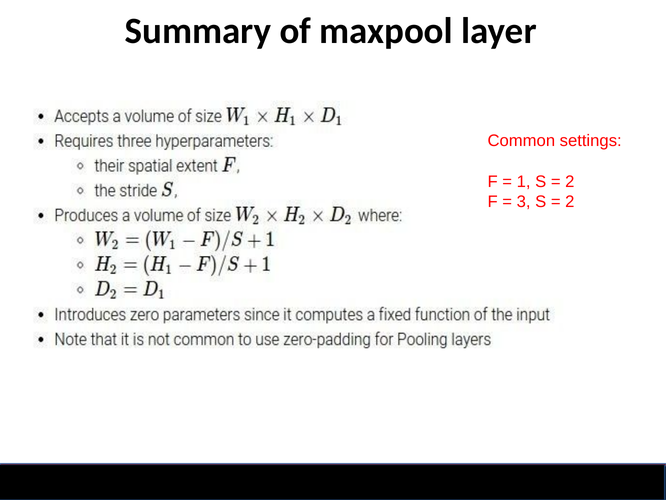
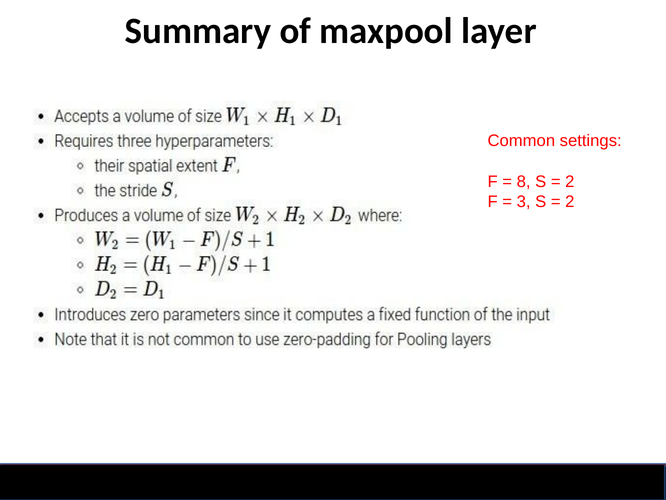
1: 1 -> 8
